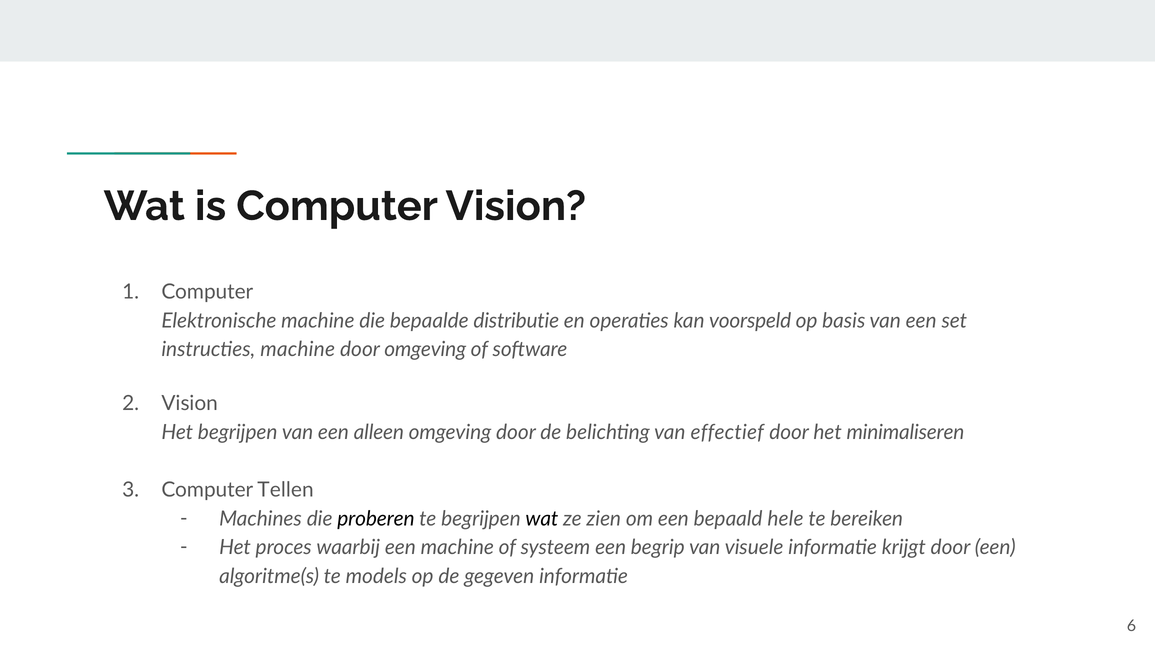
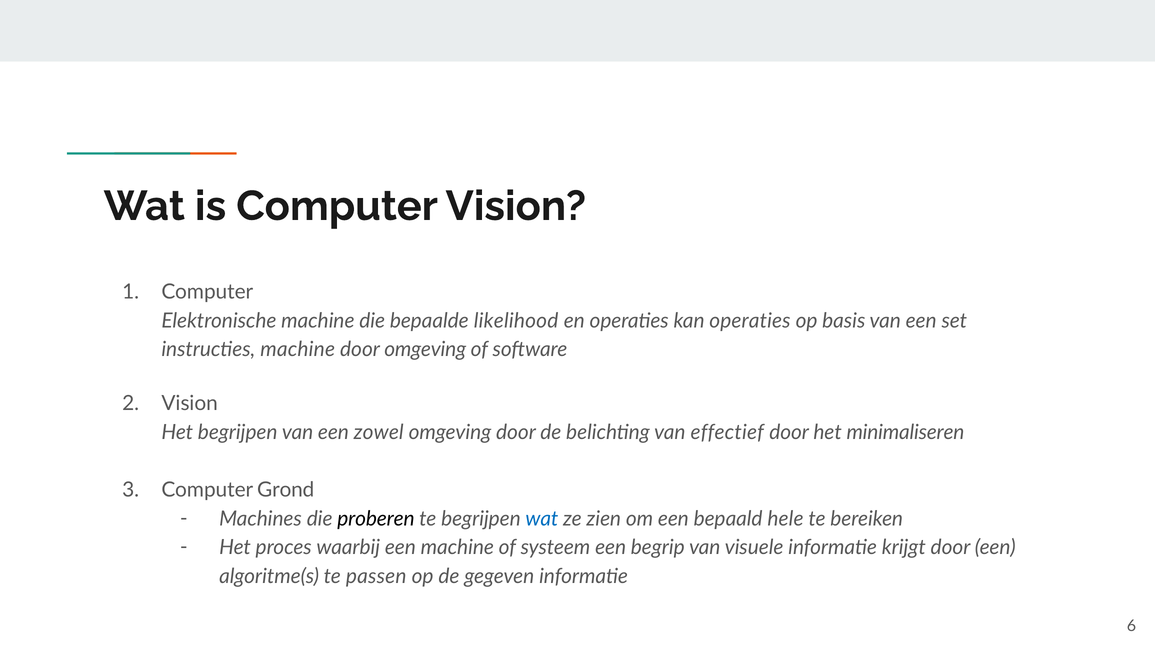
distributie: distributie -> likelihood
kan voorspeld: voorspeld -> operaties
alleen: alleen -> zowel
Tellen: Tellen -> Grond
wat at (542, 518) colour: black -> blue
models: models -> passen
